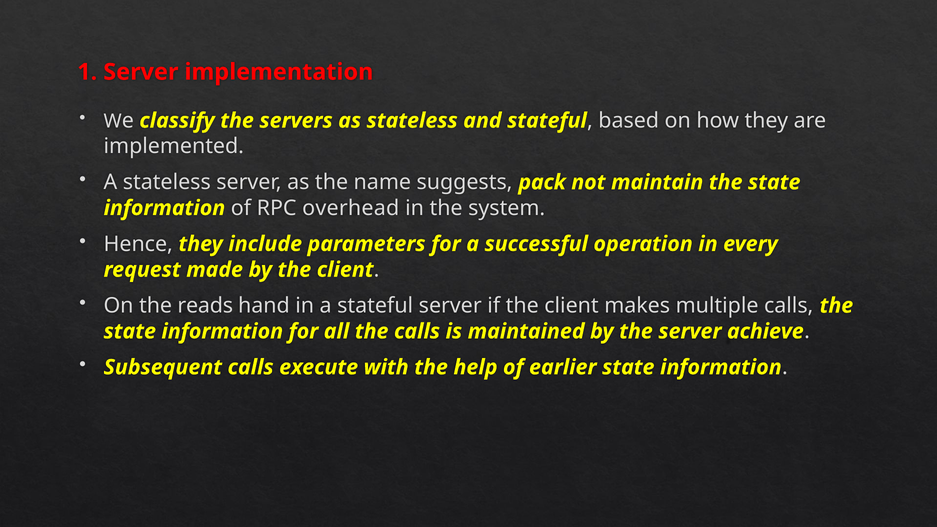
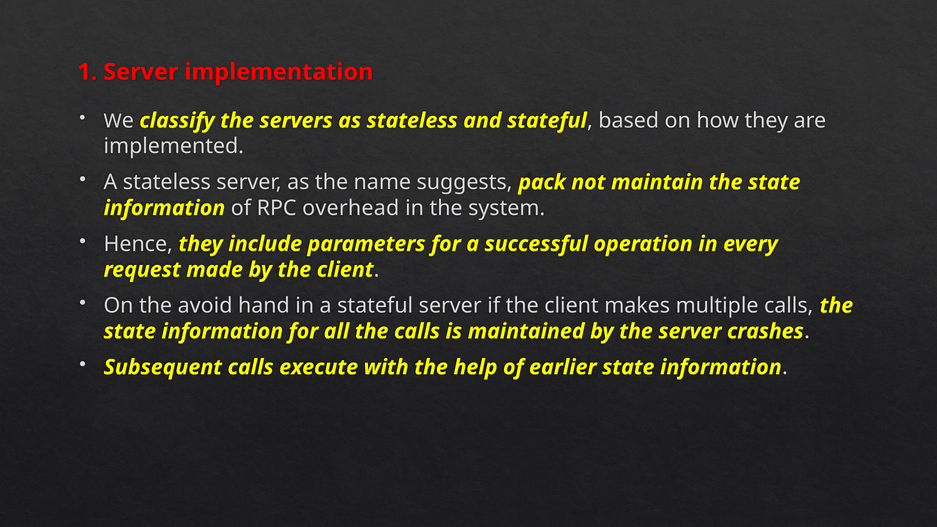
reads: reads -> avoid
achieve: achieve -> crashes
